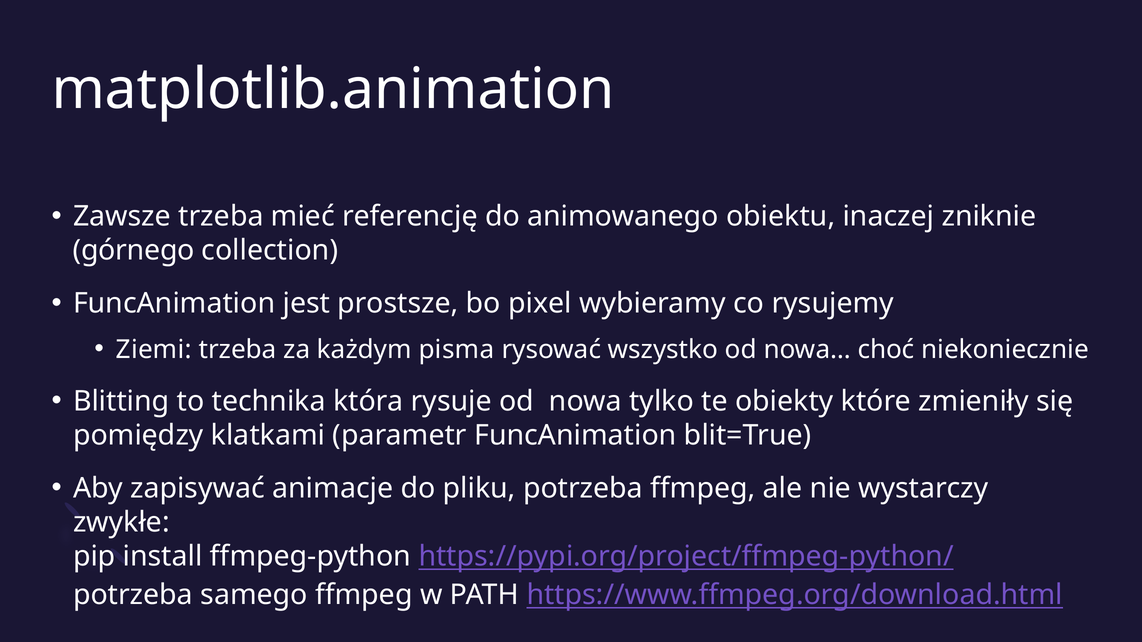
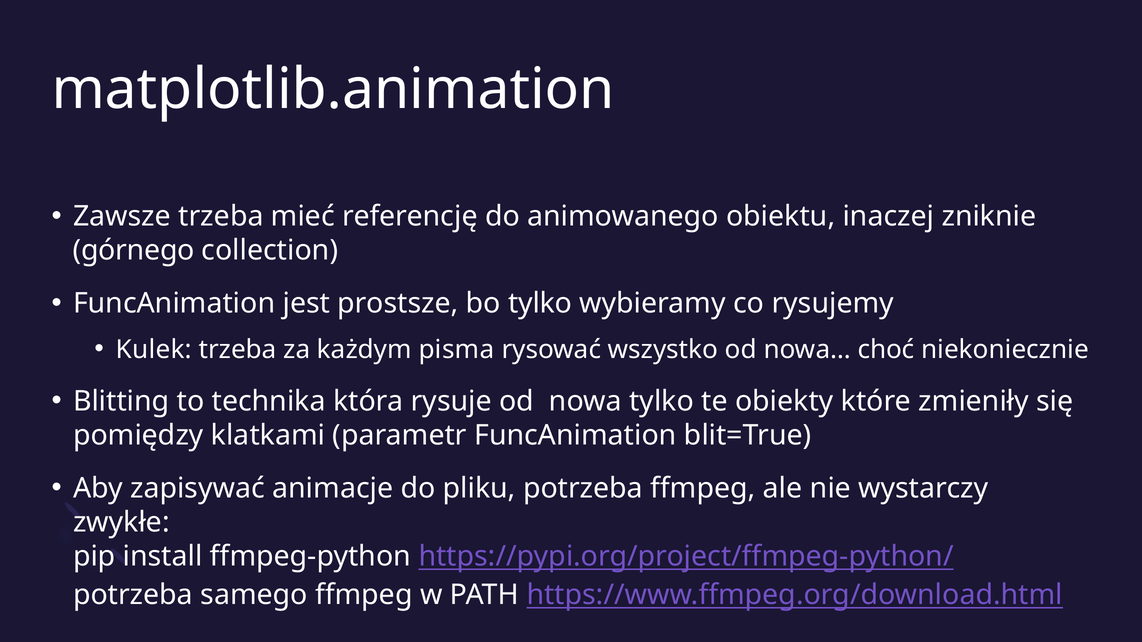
bo pixel: pixel -> tylko
Ziemi: Ziemi -> Kulek
